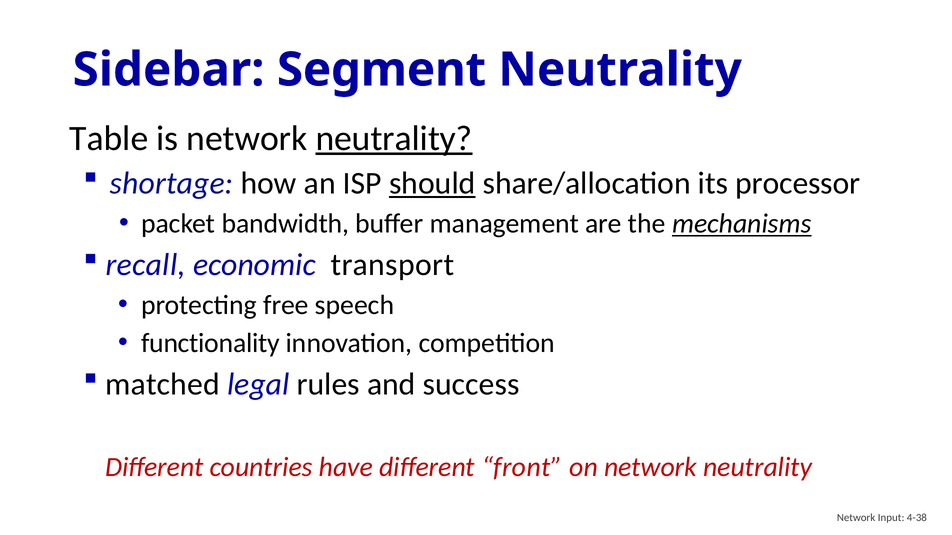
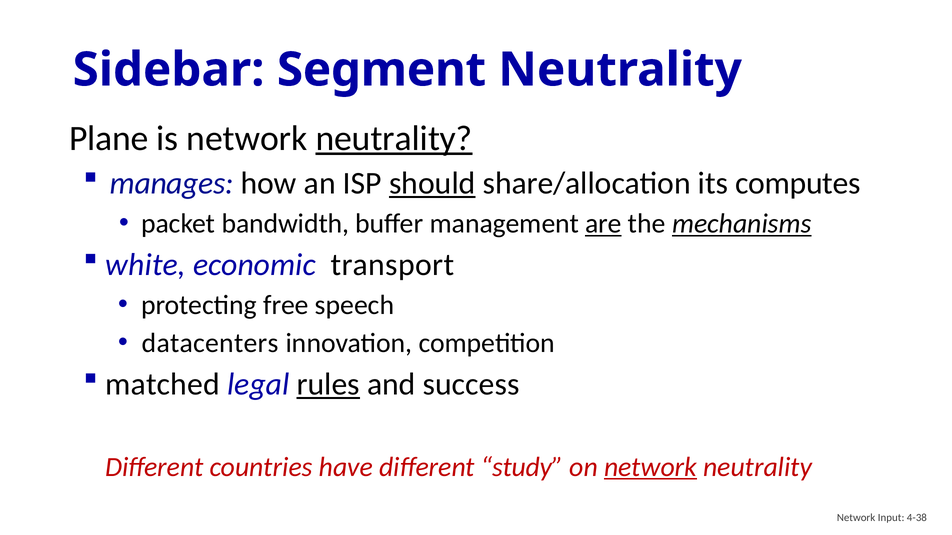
Table: Table -> Plane
shortage: shortage -> manages
processor: processor -> computes
are underline: none -> present
recall: recall -> white
functionality: functionality -> datacenters
rules underline: none -> present
front: front -> study
network at (650, 467) underline: none -> present
